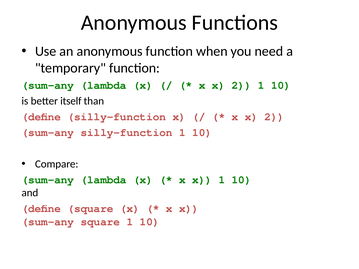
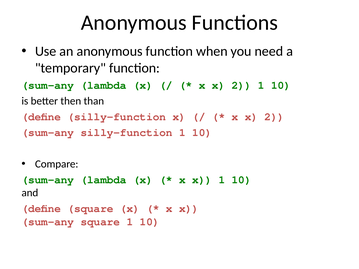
itself: itself -> then
